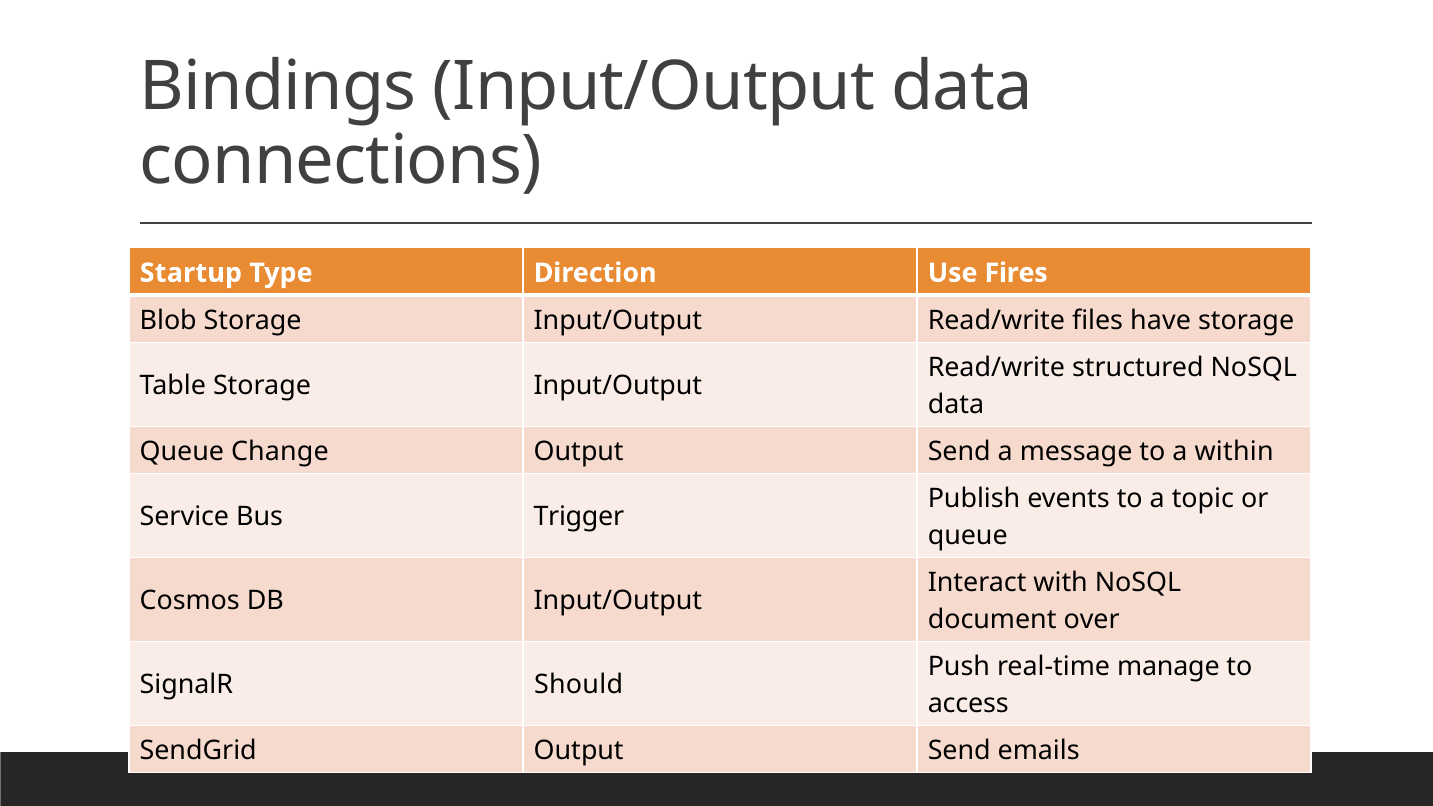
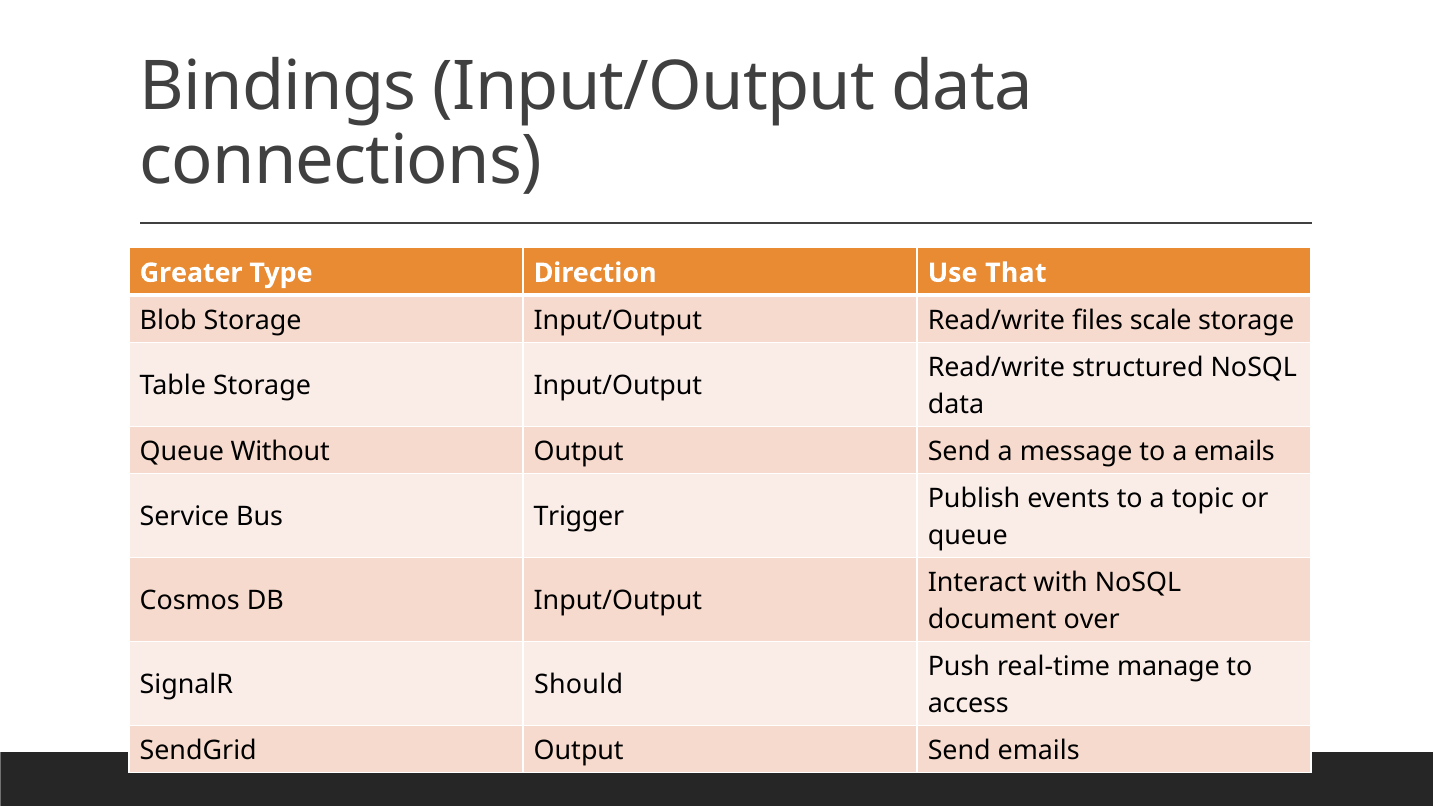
Startup: Startup -> Greater
Fires: Fires -> That
have: have -> scale
Change: Change -> Without
a within: within -> emails
